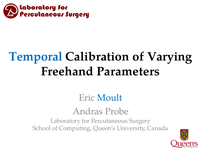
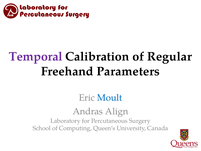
Temporal colour: blue -> purple
Varying: Varying -> Regular
Probe: Probe -> Align
